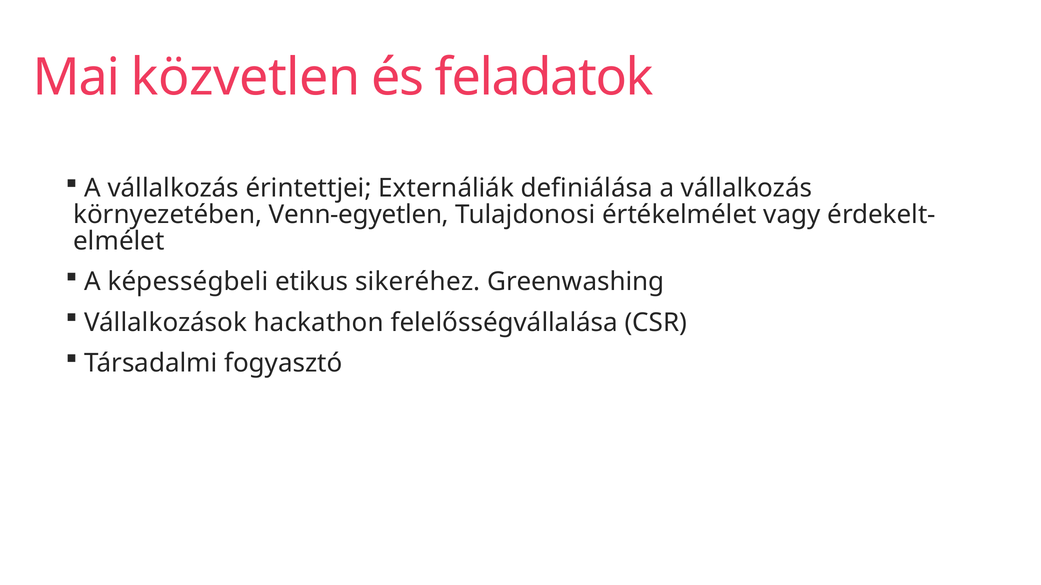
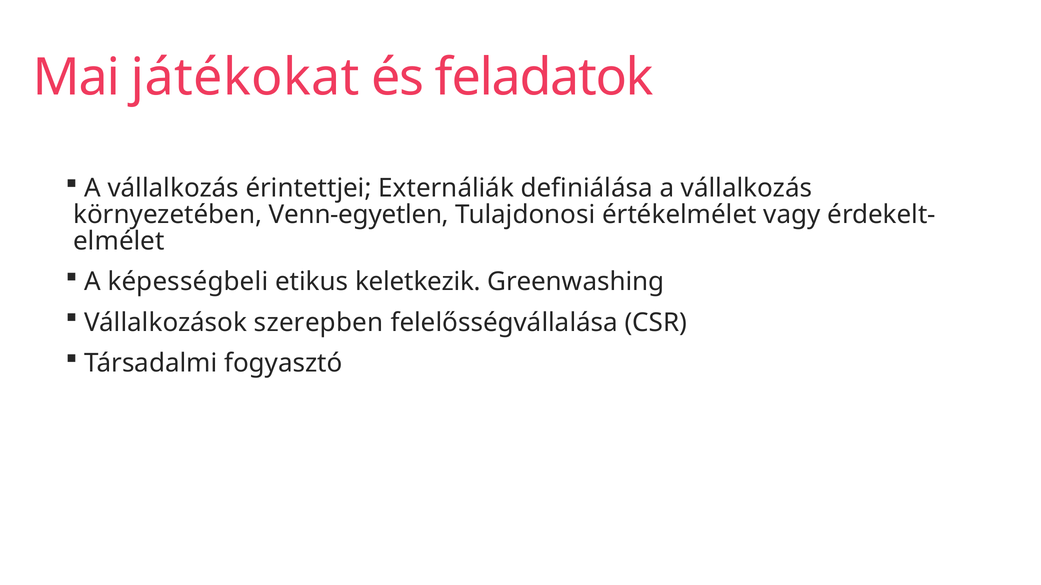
közvetlen: közvetlen -> játékokat
sikeréhez: sikeréhez -> keletkezik
hackathon: hackathon -> szerepben
